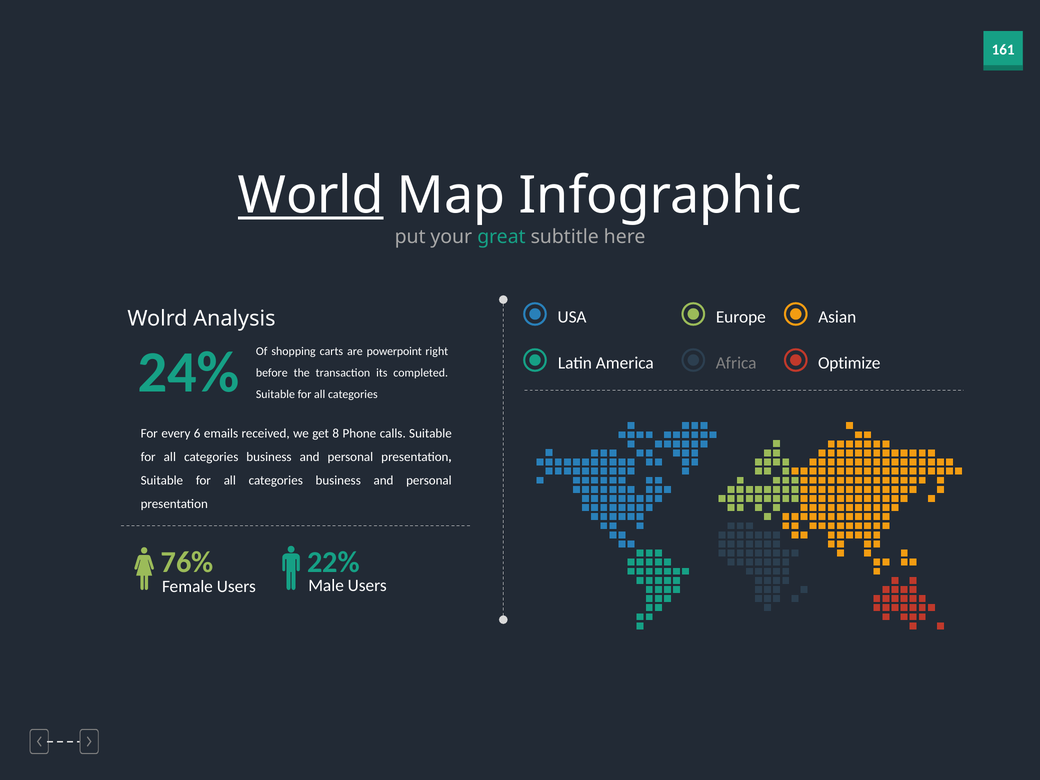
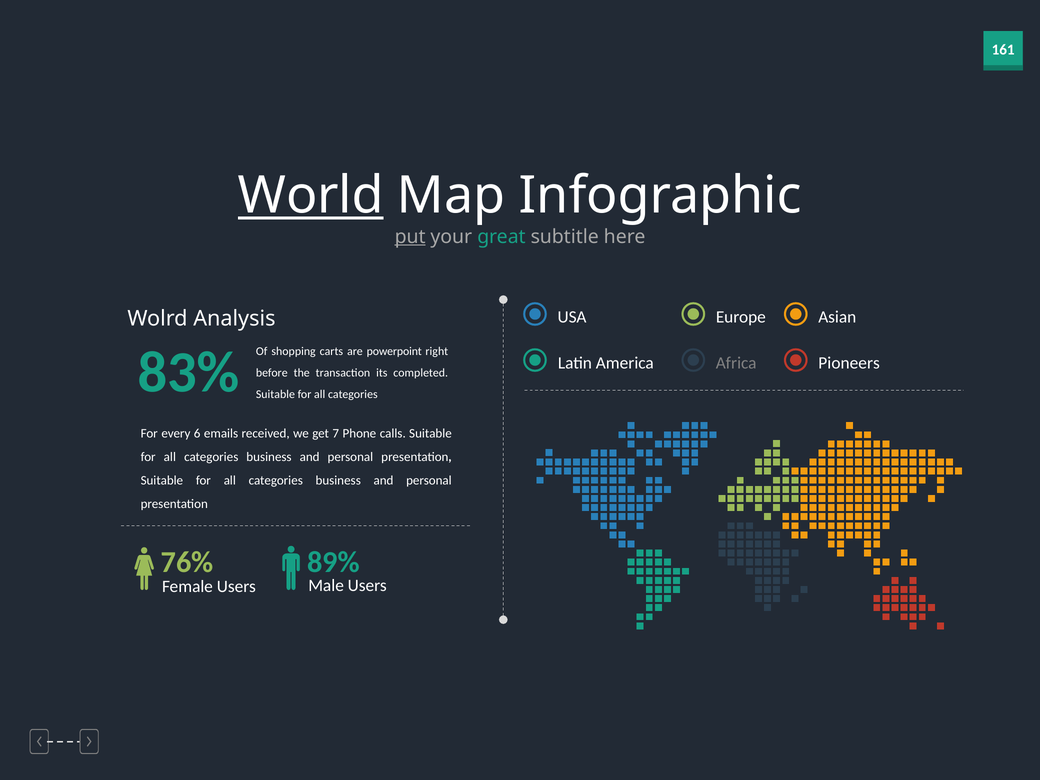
put underline: none -> present
24%: 24% -> 83%
Optimize: Optimize -> Pioneers
8: 8 -> 7
22%: 22% -> 89%
